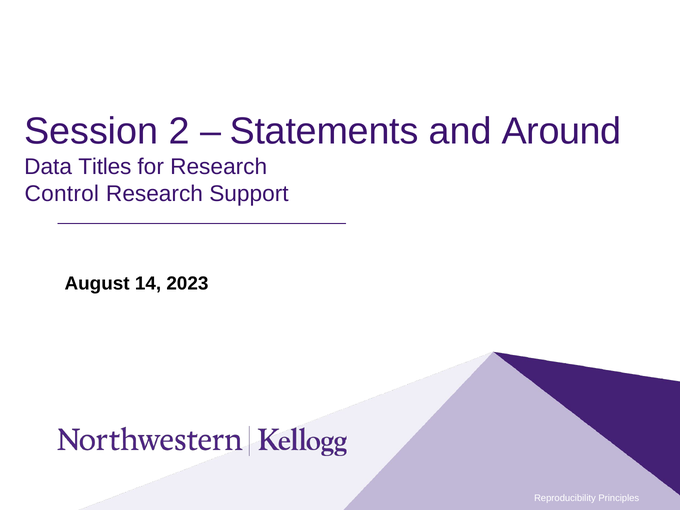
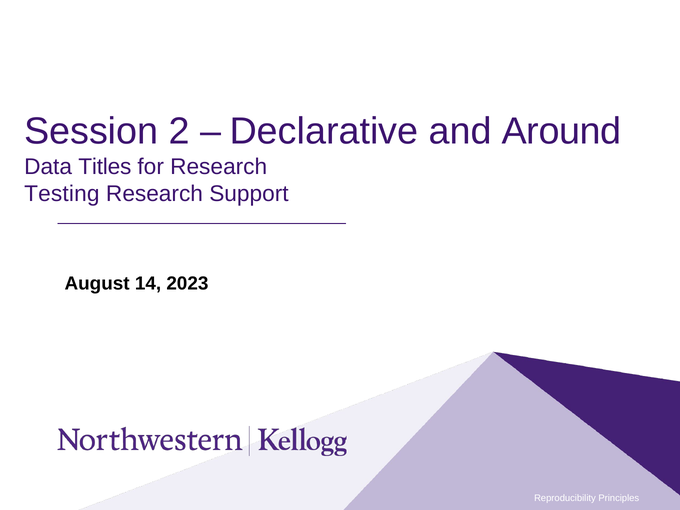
Statements: Statements -> Declarative
Control: Control -> Testing
